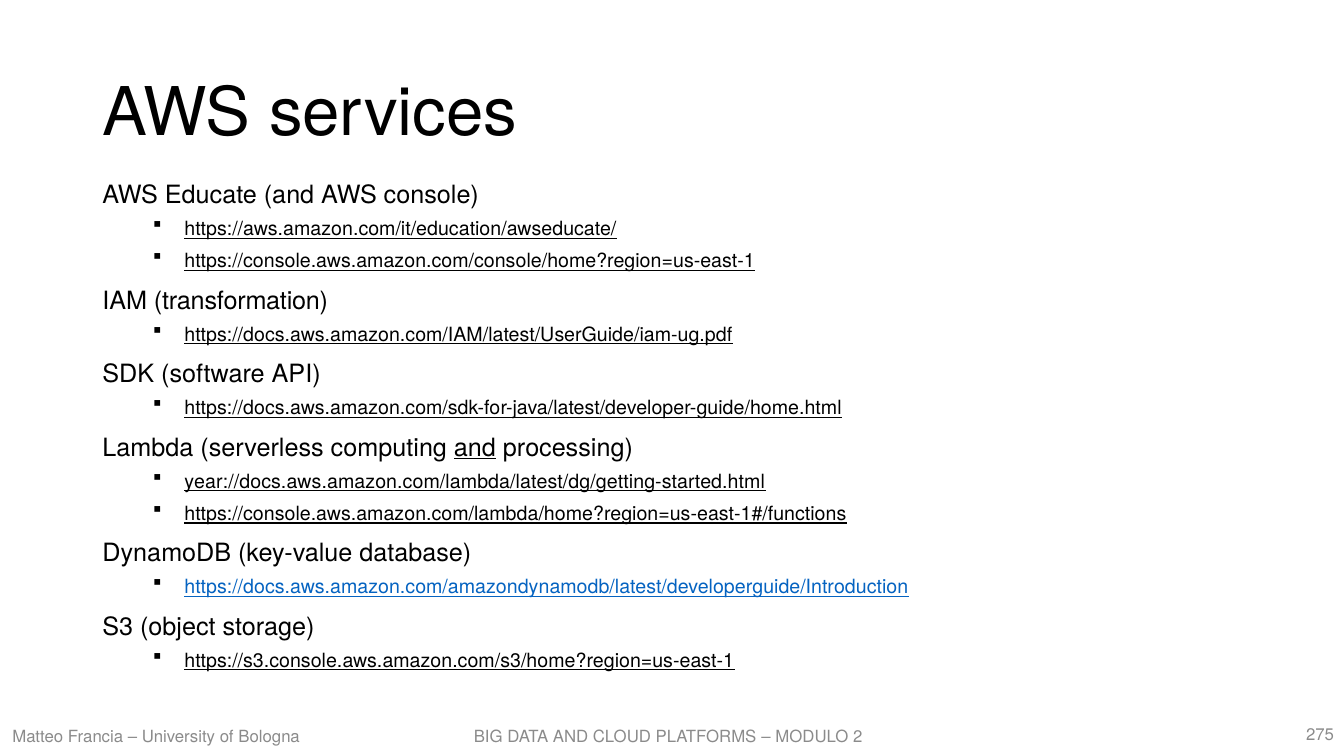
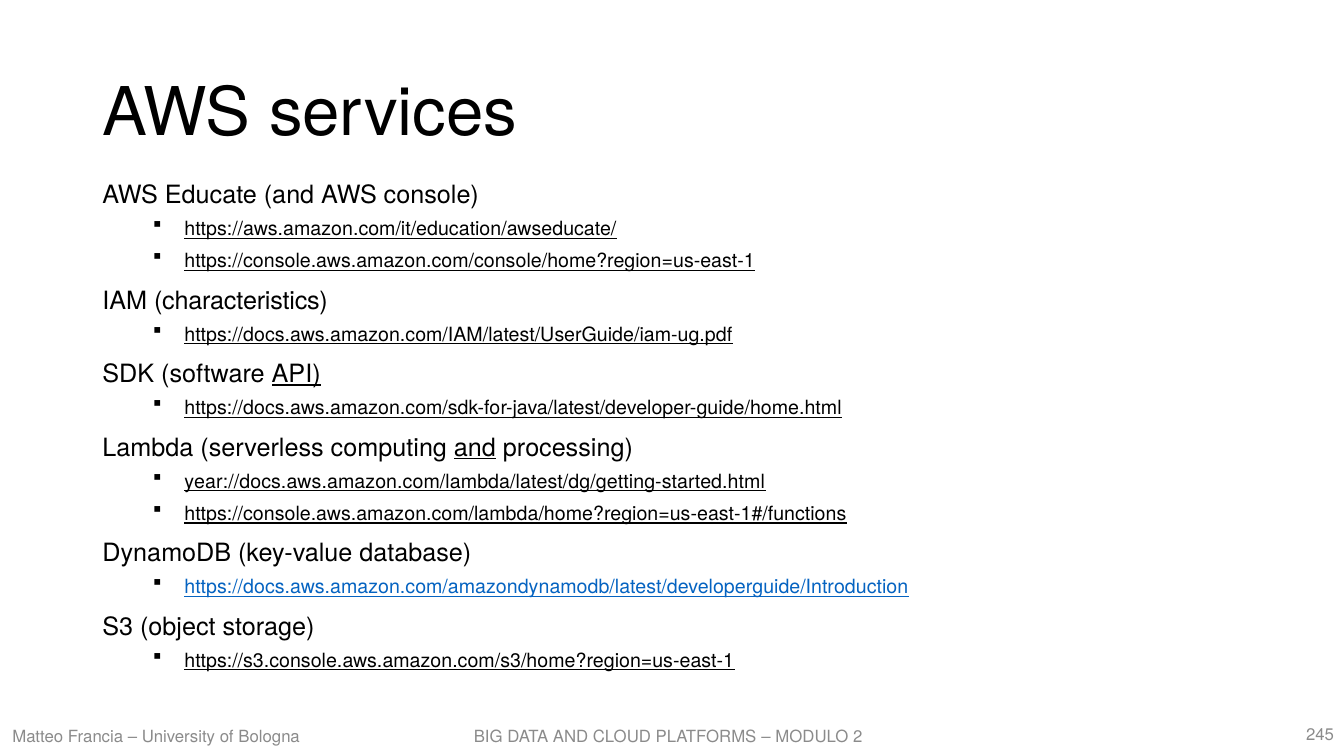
transformation: transformation -> characteristics
API underline: none -> present
275: 275 -> 245
